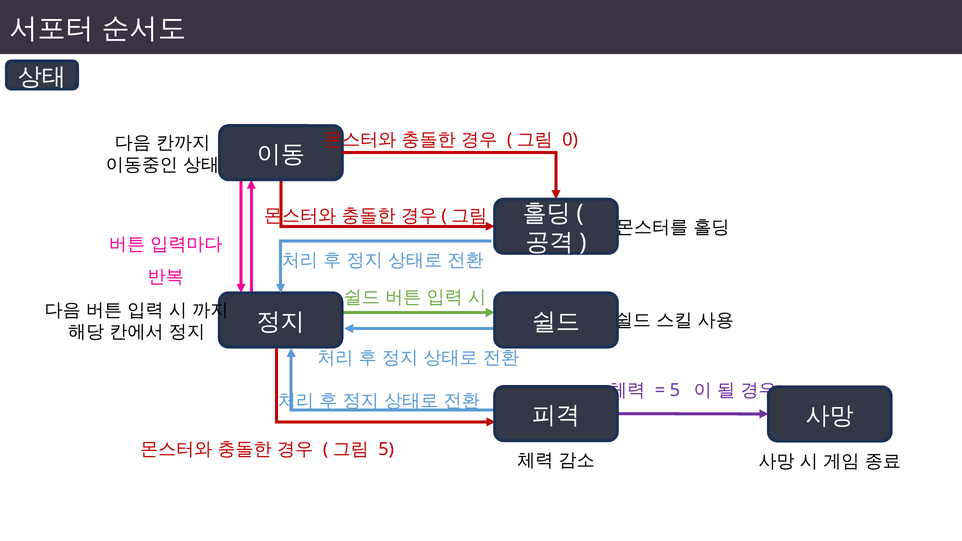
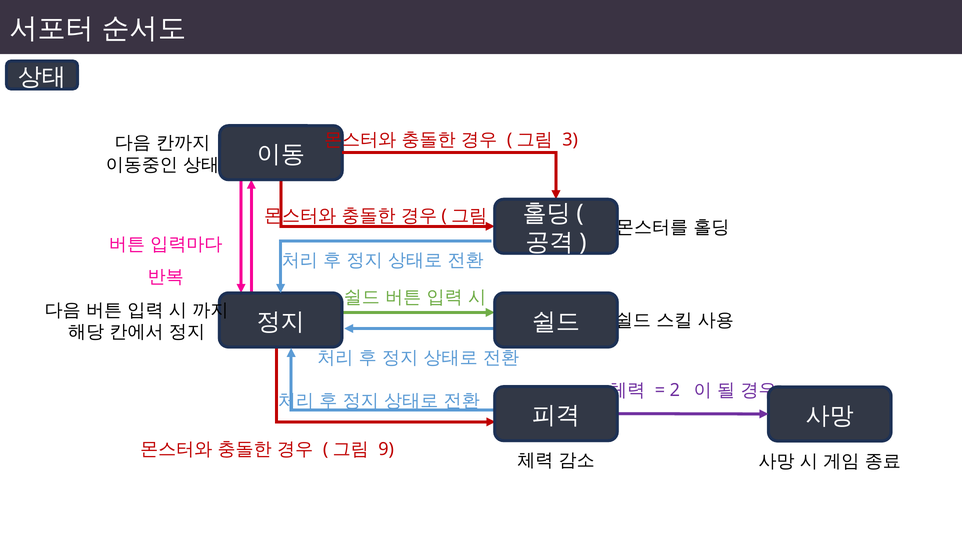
0 at (570, 140): 0 -> 3
5 at (675, 390): 5 -> 2
5 at (386, 449): 5 -> 9
